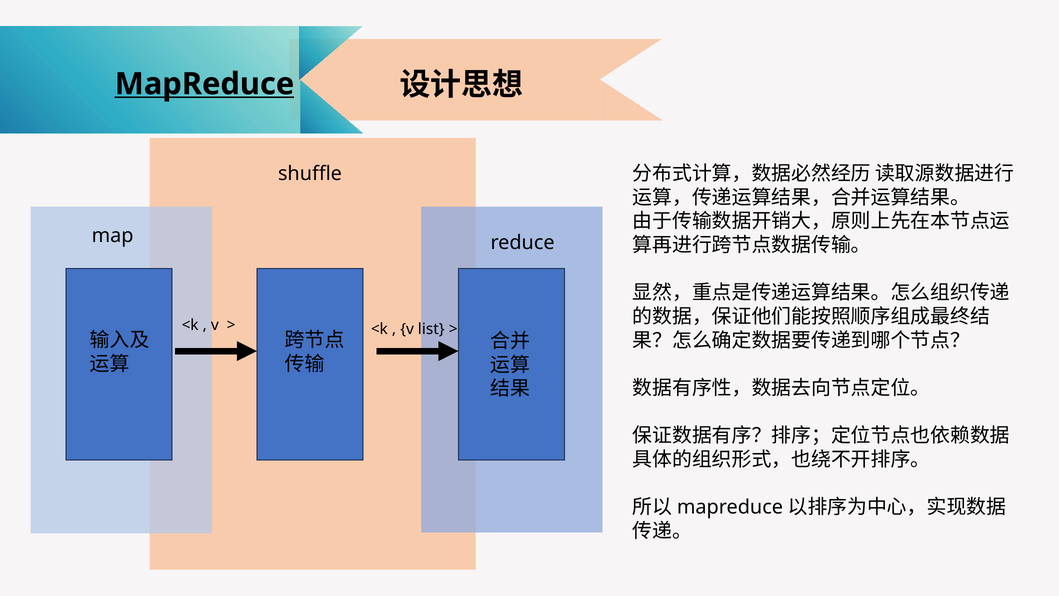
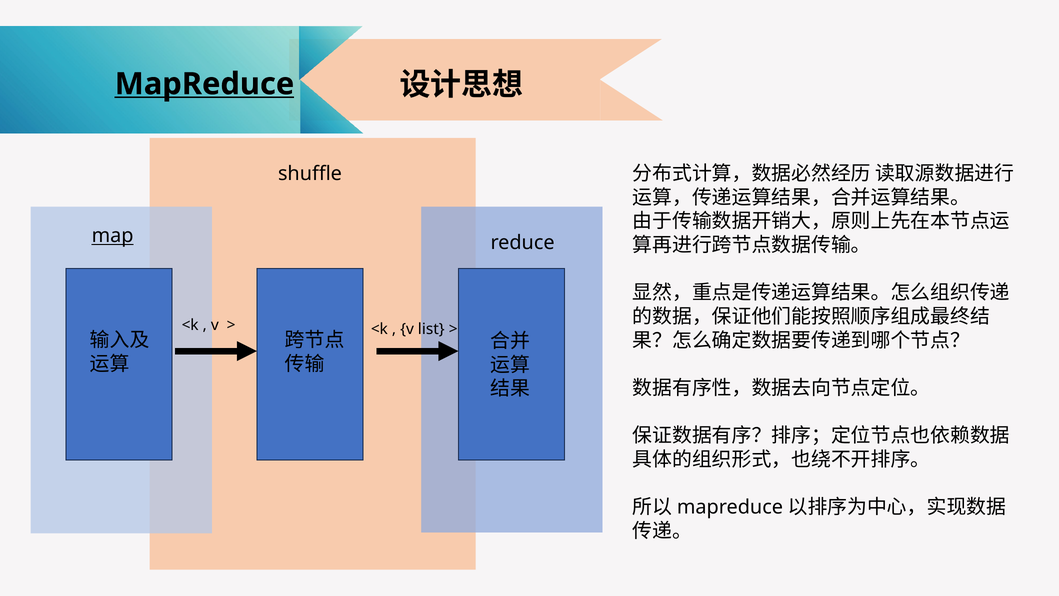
map underline: none -> present
